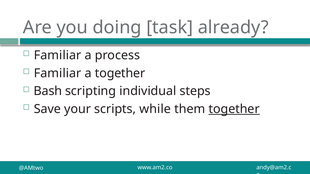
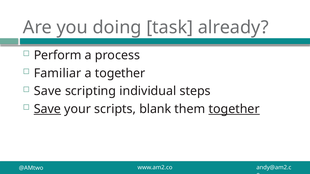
Familiar at (58, 55): Familiar -> Perform
Bash at (48, 91): Bash -> Save
Save at (47, 109) underline: none -> present
while: while -> blank
